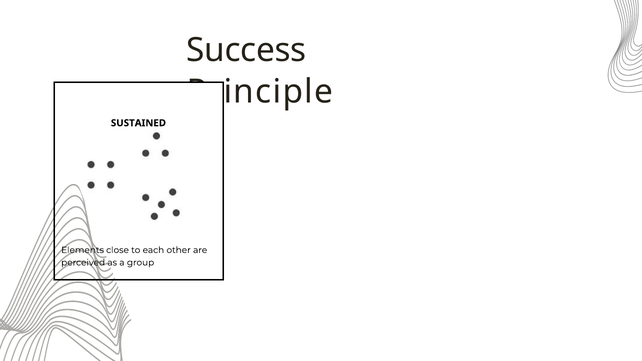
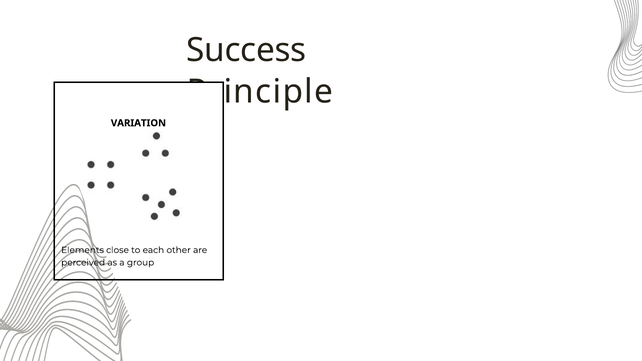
SUSTAINED: SUSTAINED -> VARIATION
